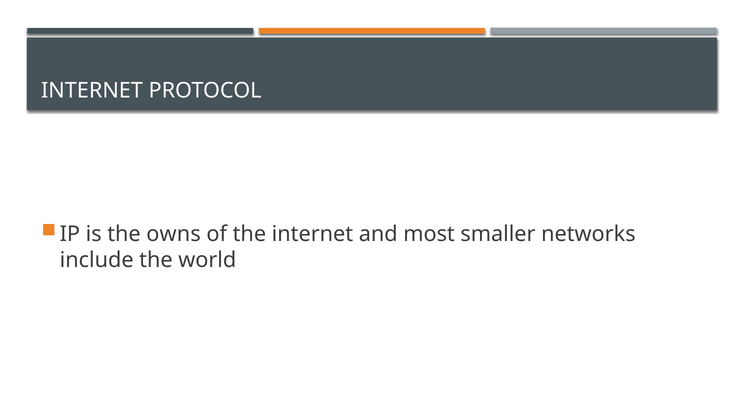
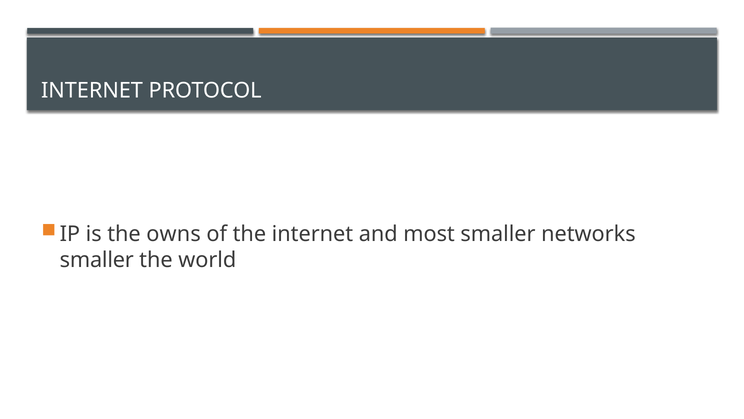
include at (97, 260): include -> smaller
